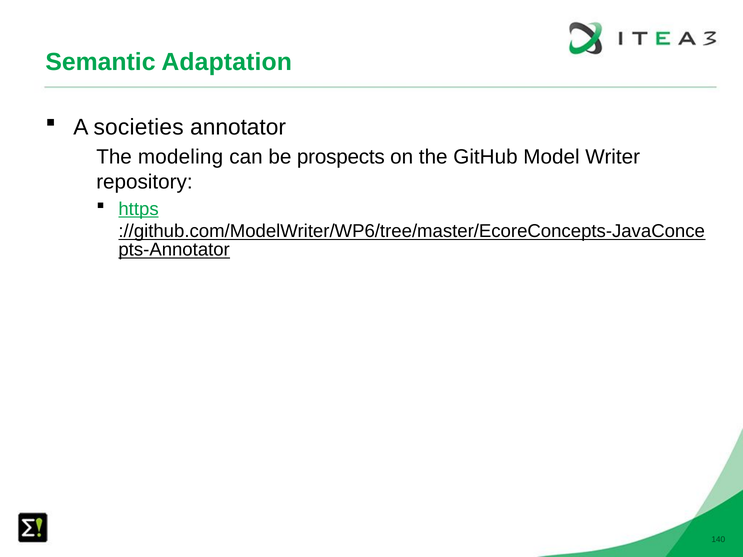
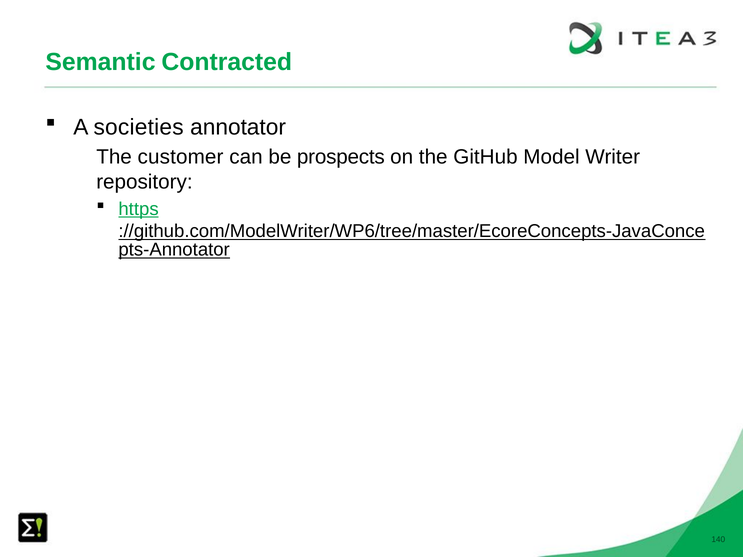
Adaptation: Adaptation -> Contracted
modeling: modeling -> customer
